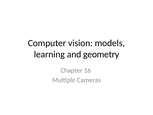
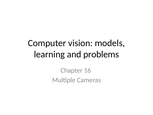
geometry: geometry -> problems
